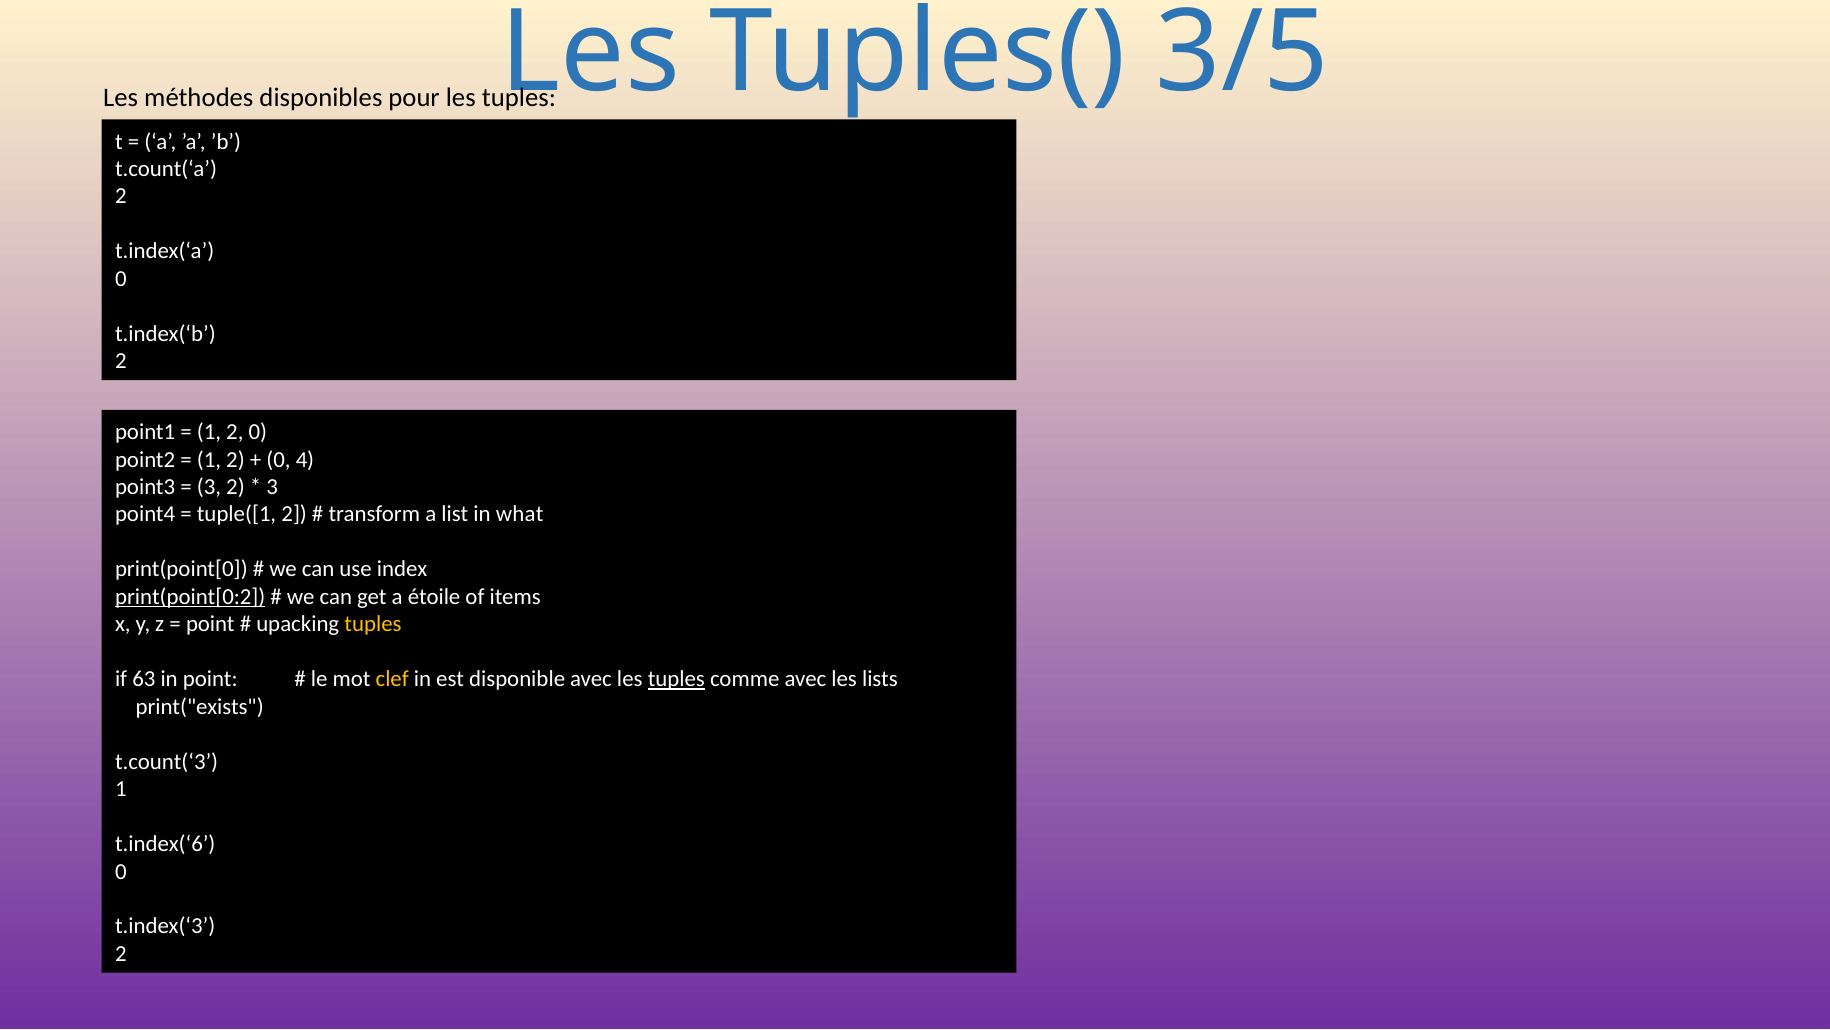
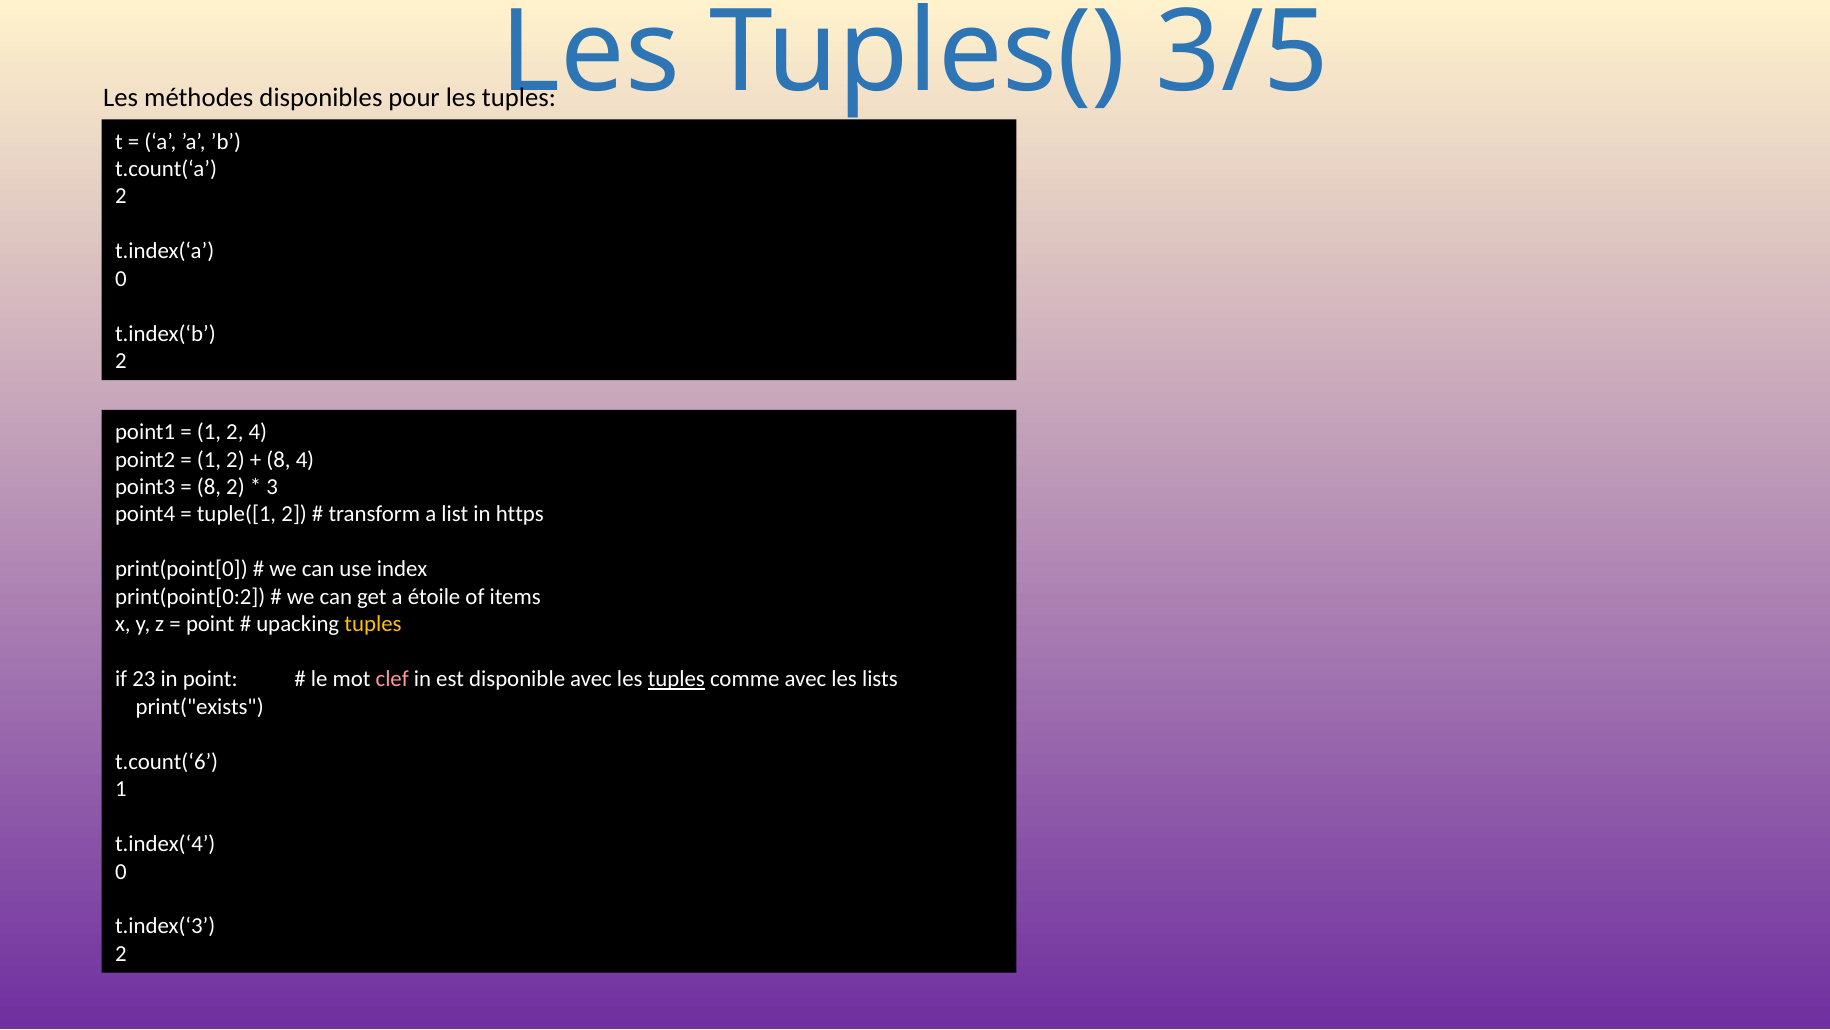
2 0: 0 -> 4
0 at (278, 459): 0 -> 8
3 at (209, 487): 3 -> 8
what: what -> https
print(point[0:2 underline: present -> none
63: 63 -> 23
clef colour: yellow -> pink
t.count(‘3: t.count(‘3 -> t.count(‘6
t.index(‘6: t.index(‘6 -> t.index(‘4
